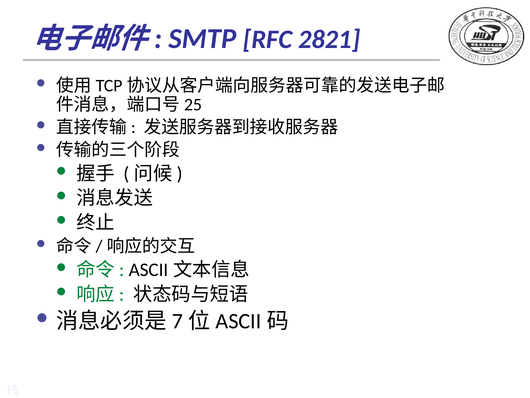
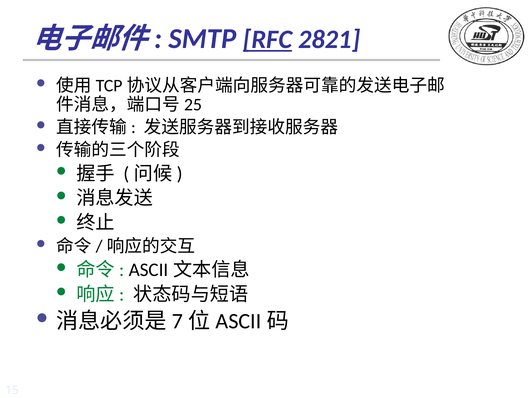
RFC underline: none -> present
